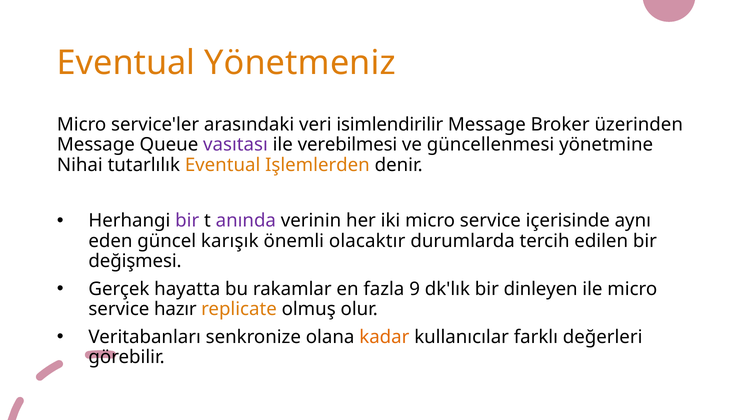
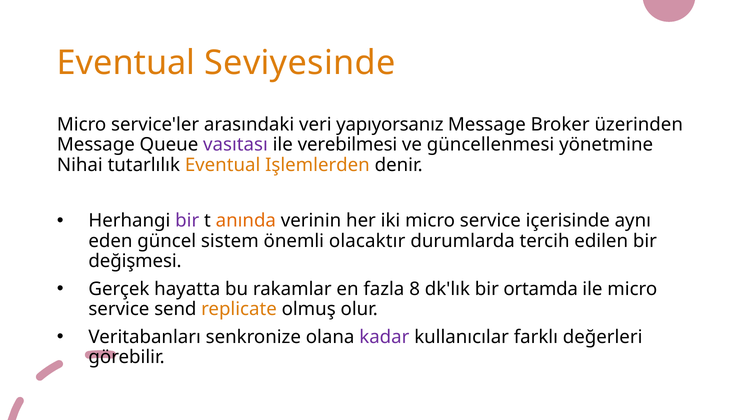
Yönetmeniz: Yönetmeniz -> Seviyesinde
isimlendirilir: isimlendirilir -> yapıyorsanız
anında colour: purple -> orange
karışık: karışık -> sistem
9: 9 -> 8
dinleyen: dinleyen -> ortamda
hazır: hazır -> send
kadar colour: orange -> purple
